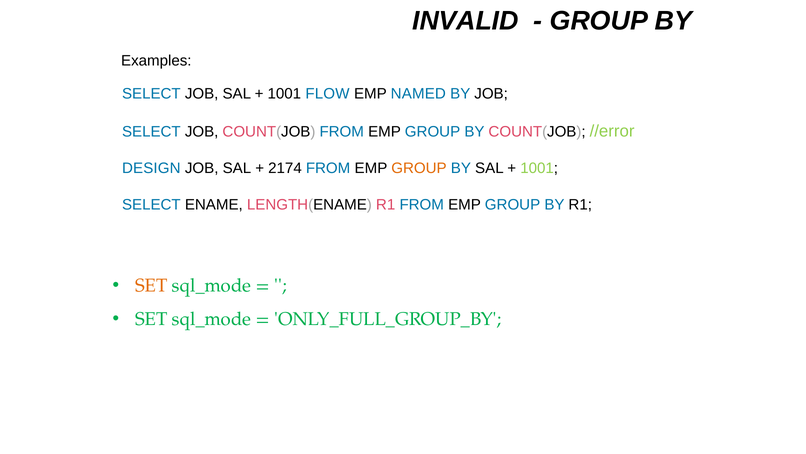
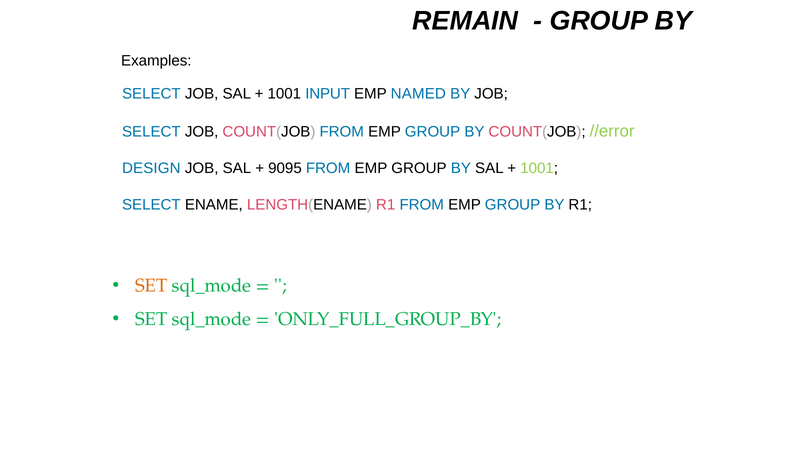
INVALID: INVALID -> REMAIN
FLOW: FLOW -> INPUT
2174: 2174 -> 9095
GROUP at (419, 168) colour: orange -> black
